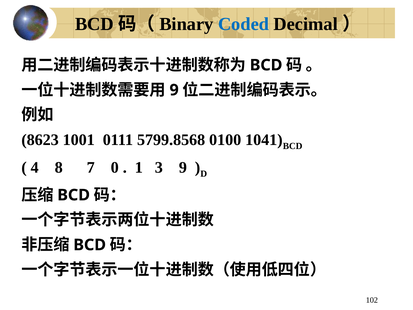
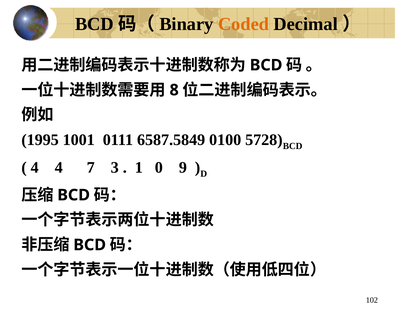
Coded colour: blue -> orange
9 at (174, 90): 9 -> 8
8623: 8623 -> 1995
5799.8568: 5799.8568 -> 6587.5849
1041: 1041 -> 5728
4 8: 8 -> 4
0: 0 -> 3
3: 3 -> 0
